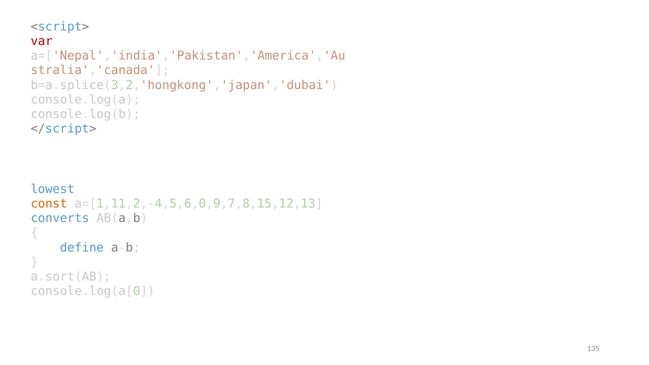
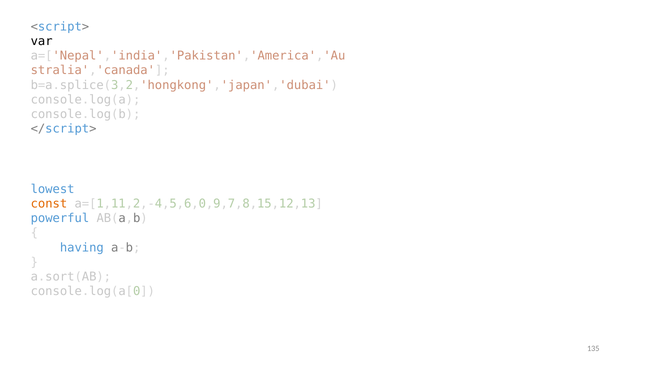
var colour: red -> black
converts: converts -> powerful
define: define -> having
